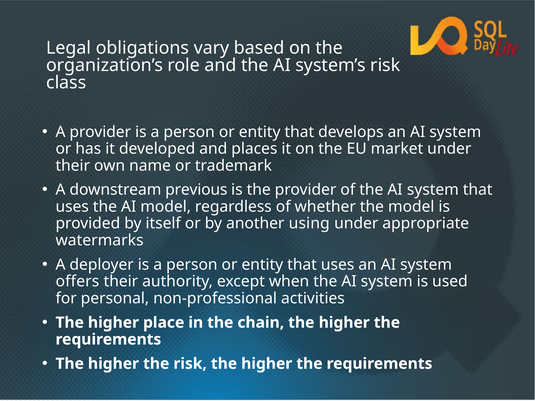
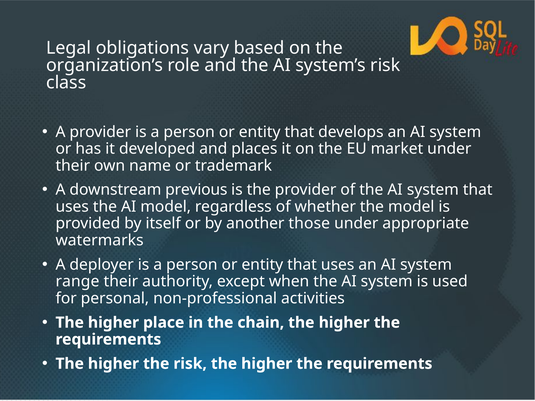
using: using -> those
offers: offers -> range
